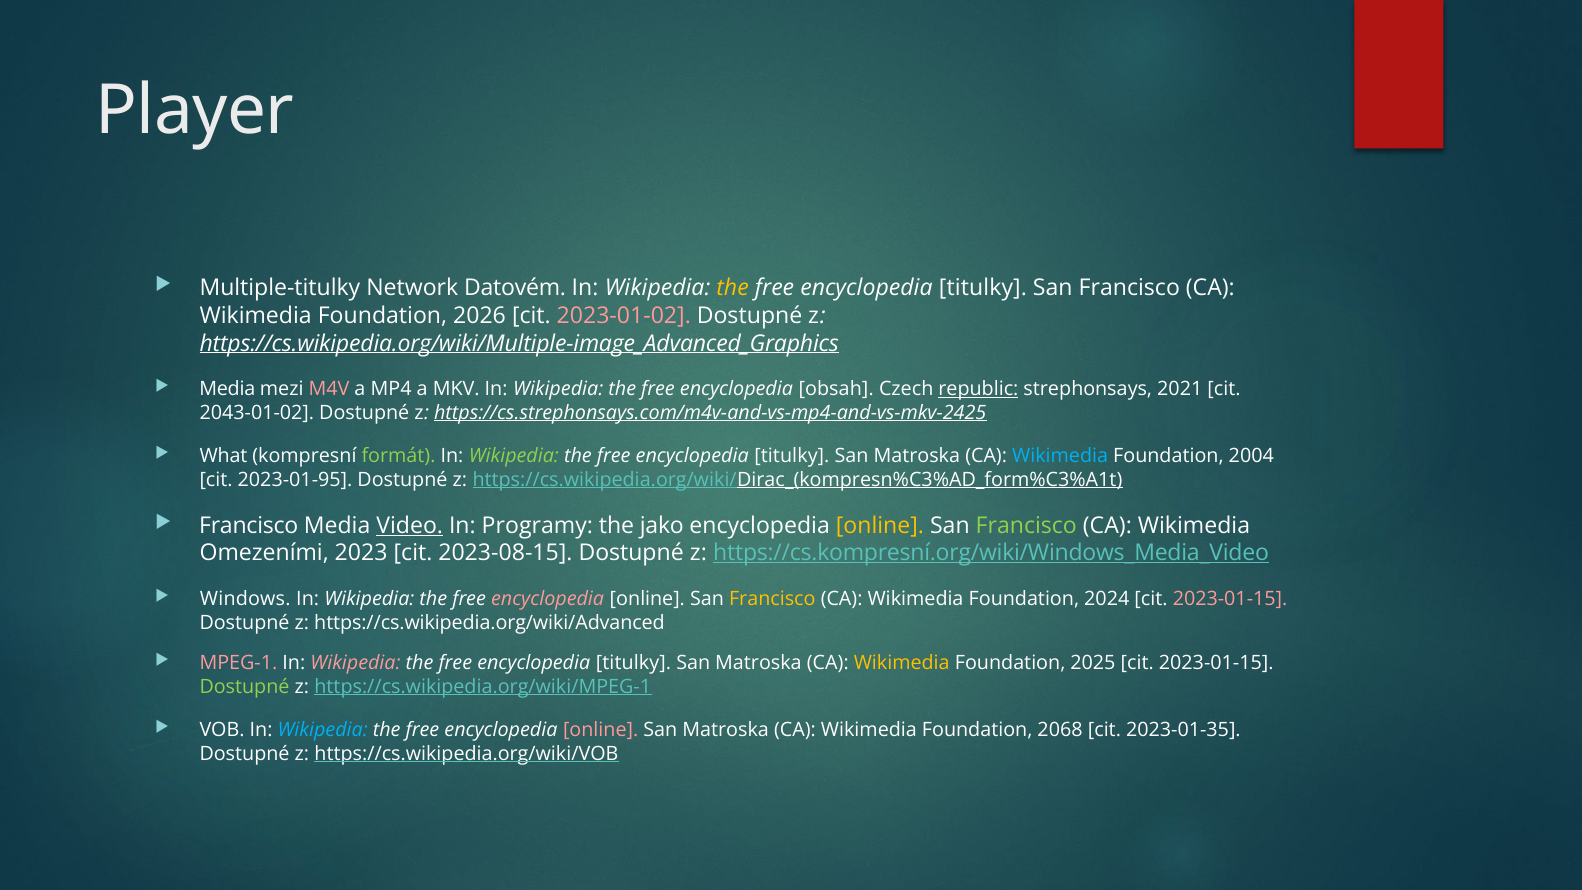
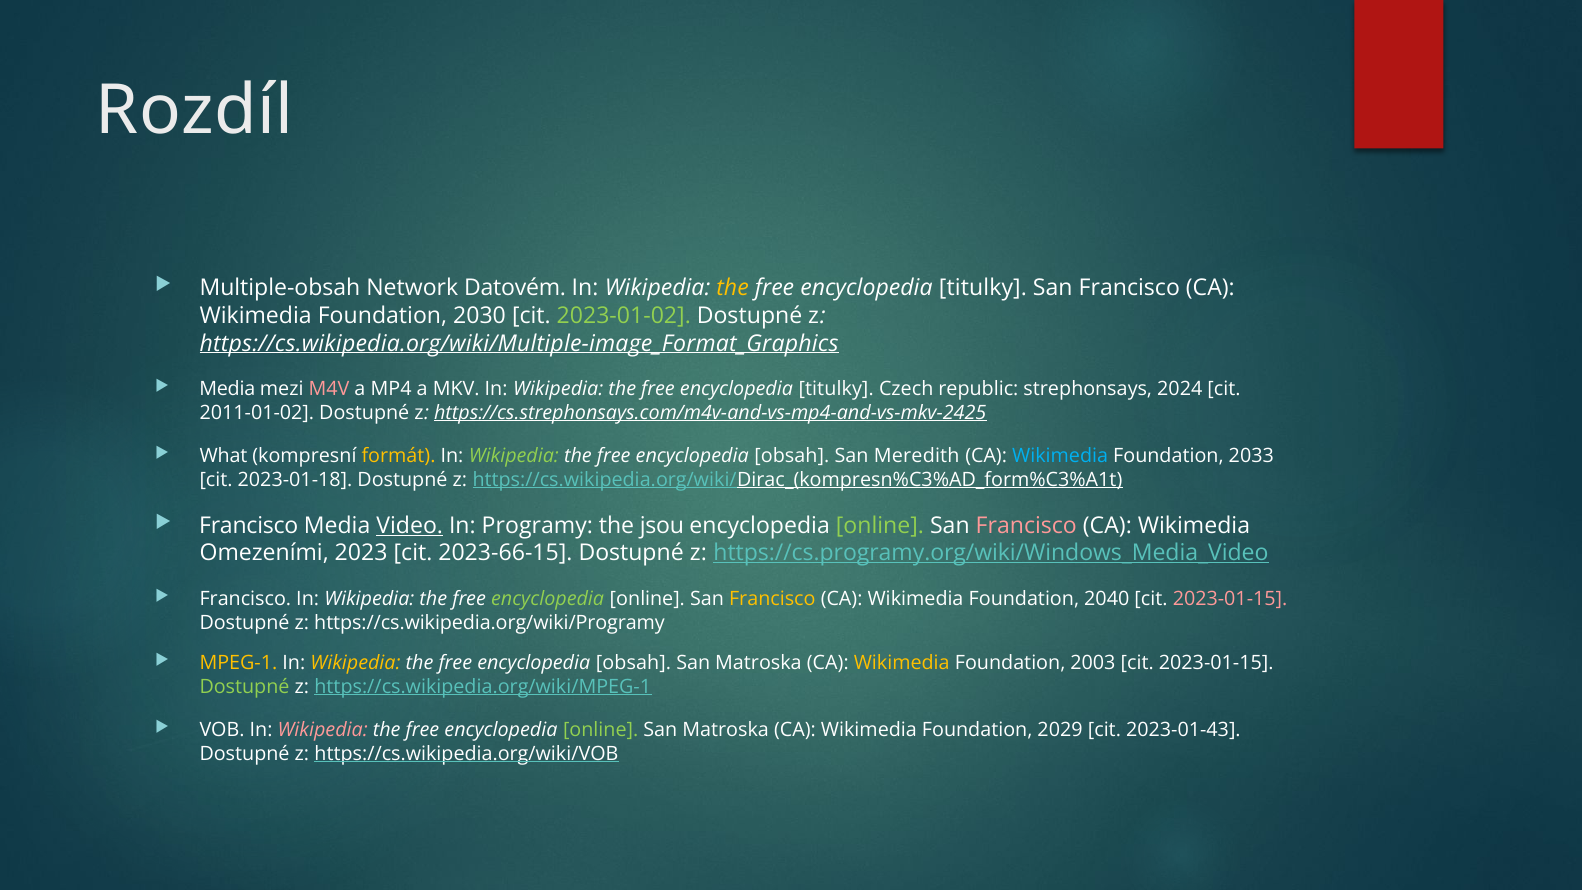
Player: Player -> Rozdíl
Multiple-titulky: Multiple-titulky -> Multiple-obsah
2026: 2026 -> 2030
2023-01-02 colour: pink -> light green
https://cs.wikipedia.org/wiki/Multiple-image_Advanced_Graphics: https://cs.wikipedia.org/wiki/Multiple-image_Advanced_Graphics -> https://cs.wikipedia.org/wiki/Multiple-image_Format_Graphics
obsah at (836, 389): obsah -> titulky
republic underline: present -> none
2021: 2021 -> 2024
2043-01-02: 2043-01-02 -> 2011-01-02
formát colour: light green -> yellow
titulky at (792, 456): titulky -> obsah
Matroska at (917, 456): Matroska -> Meredith
2004: 2004 -> 2033
2023-01-95: 2023-01-95 -> 2023-01-18
jako: jako -> jsou
online at (880, 526) colour: yellow -> light green
Francisco at (1026, 526) colour: light green -> pink
2023-08-15: 2023-08-15 -> 2023-66-15
https://cs.kompresní.org/wiki/Windows_Media_Video: https://cs.kompresní.org/wiki/Windows_Media_Video -> https://cs.programy.org/wiki/Windows_Media_Video
Windows at (245, 599): Windows -> Francisco
encyclopedia at (548, 599) colour: pink -> light green
2024: 2024 -> 2040
https://cs.wikipedia.org/wiki/Advanced: https://cs.wikipedia.org/wiki/Advanced -> https://cs.wikipedia.org/wiki/Programy
MPEG-1 colour: pink -> yellow
Wikipedia at (356, 663) colour: pink -> yellow
titulky at (633, 663): titulky -> obsah
2025: 2025 -> 2003
Wikipedia at (323, 730) colour: light blue -> pink
online at (601, 730) colour: pink -> light green
2068: 2068 -> 2029
2023-01-35: 2023-01-35 -> 2023-01-43
